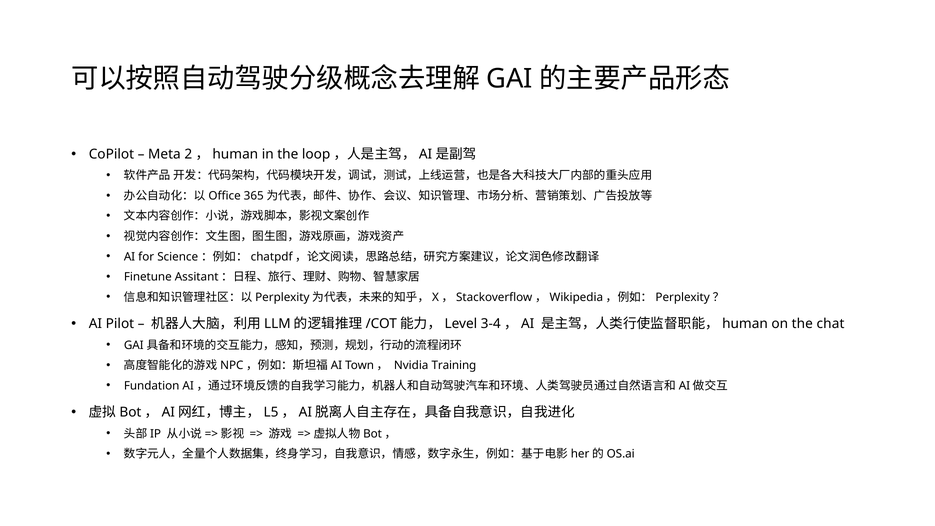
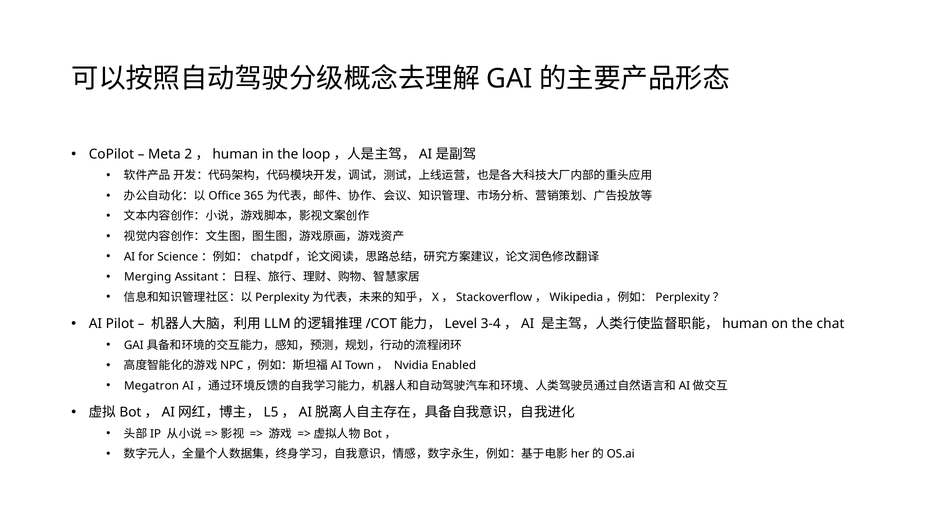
Finetune: Finetune -> Merging
Training: Training -> Enabled
Fundation: Fundation -> Megatron
